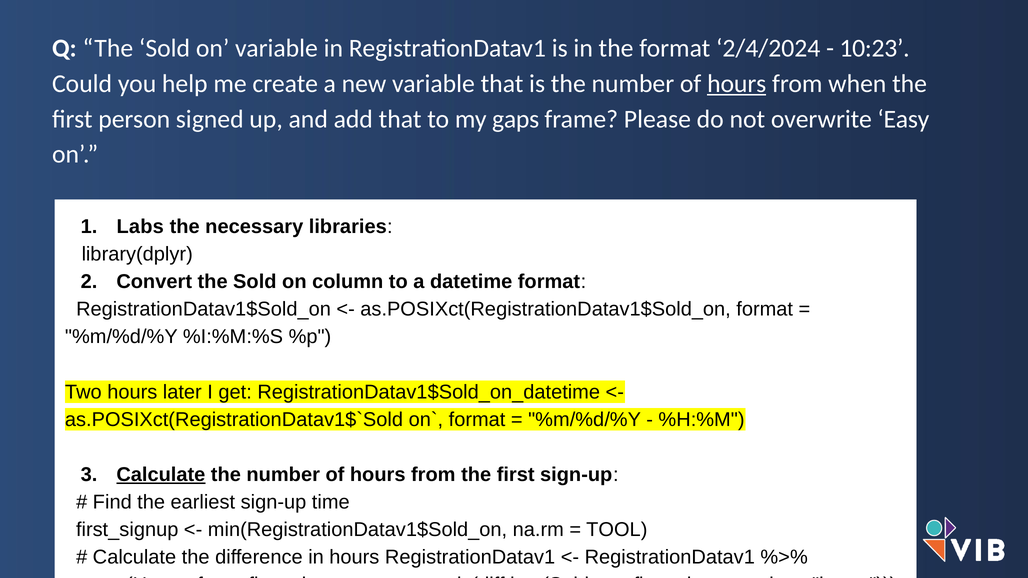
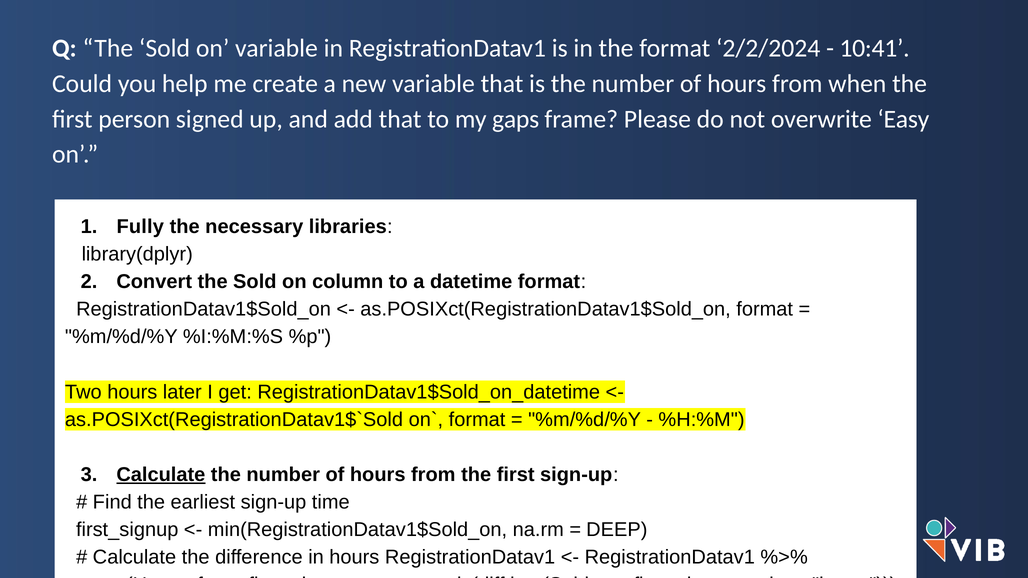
2/4/2024: 2/4/2024 -> 2/2/2024
10:23: 10:23 -> 10:41
hours at (737, 84) underline: present -> none
Labs: Labs -> Fully
TOOL: TOOL -> DEEP
